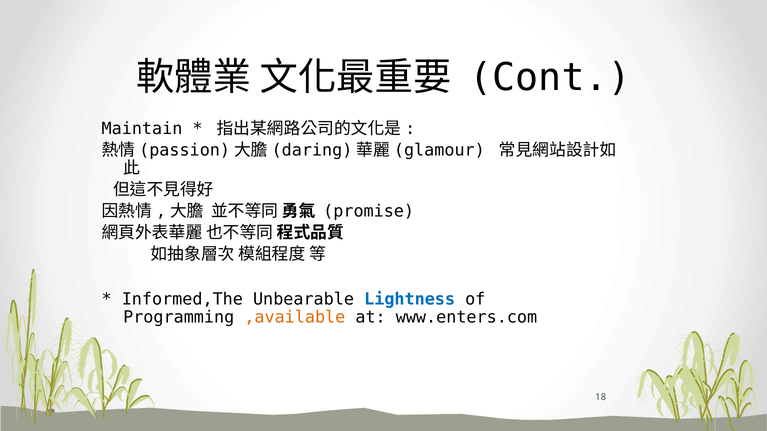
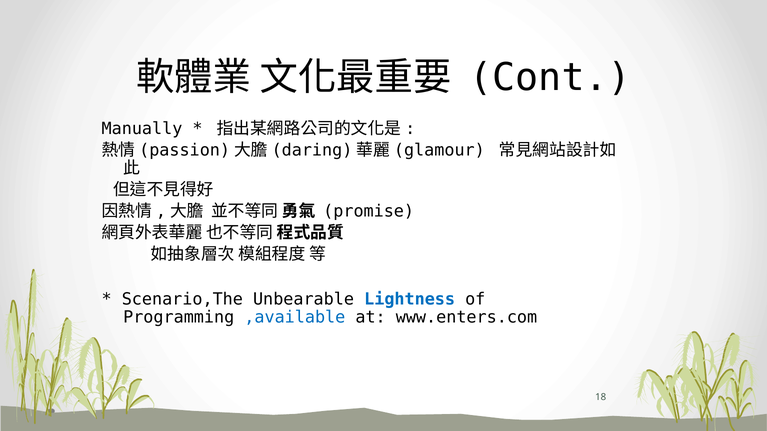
Maintain: Maintain -> Manually
Informed,The: Informed,The -> Scenario,The
,available colour: orange -> blue
